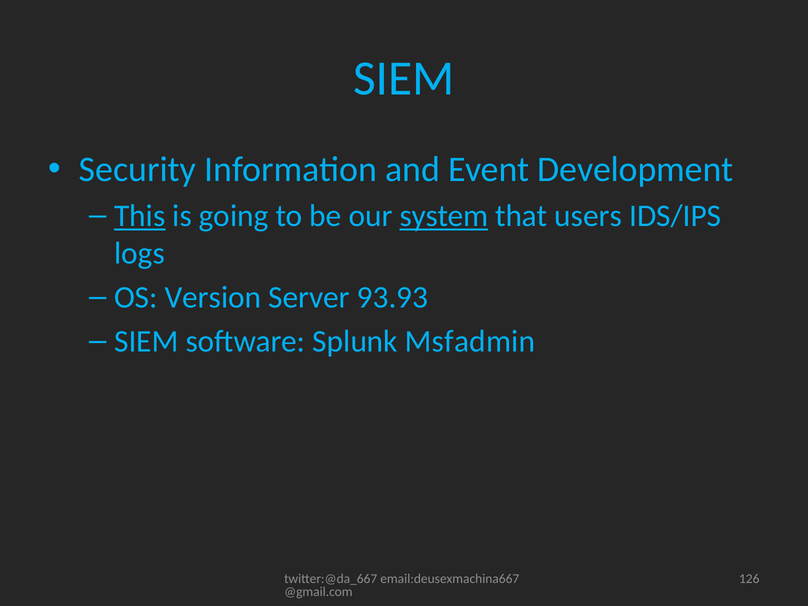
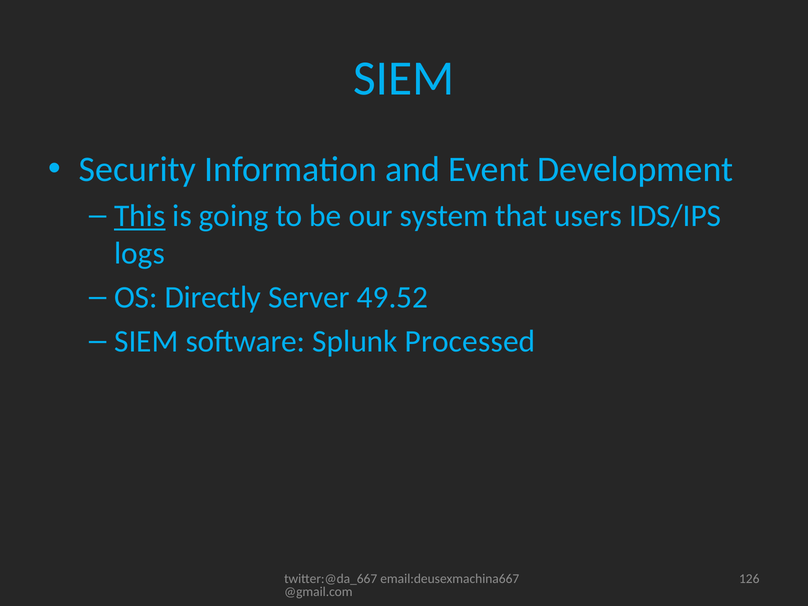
system underline: present -> none
Version: Version -> Directly
93.93: 93.93 -> 49.52
Msfadmin: Msfadmin -> Processed
